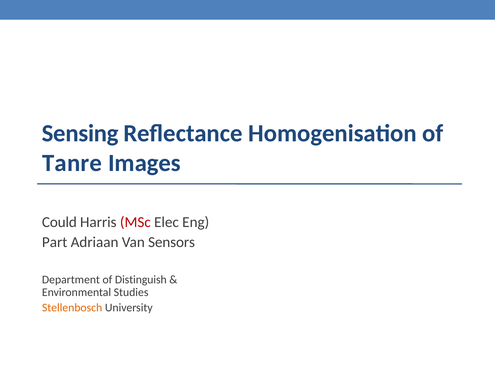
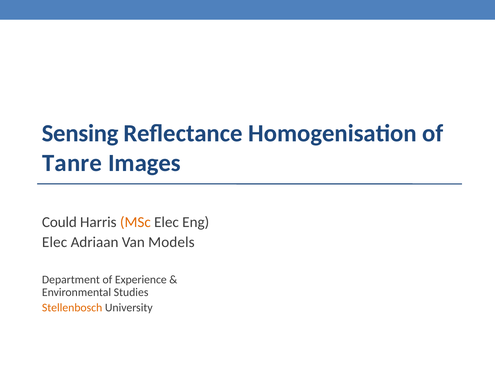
MSc colour: red -> orange
Part at (55, 242): Part -> Elec
Sensors: Sensors -> Models
Distinguish: Distinguish -> Experience
